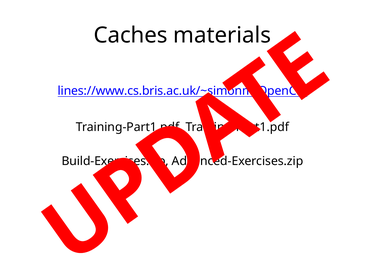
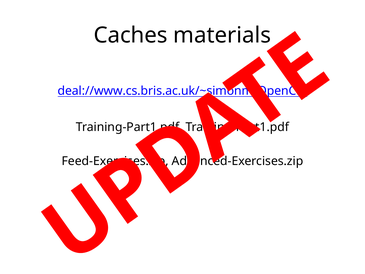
lines://www.cs.bris.ac.uk/~simonm/OpenCL/: lines://www.cs.bris.ac.uk/~simonm/OpenCL/ -> deal://www.cs.bris.ac.uk/~simonm/OpenCL/
Build-Exercises.zip: Build-Exercises.zip -> Feed-Exercises.zip
